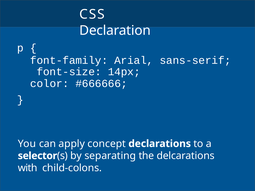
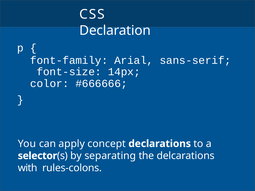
child-colons: child-colons -> rules-colons
